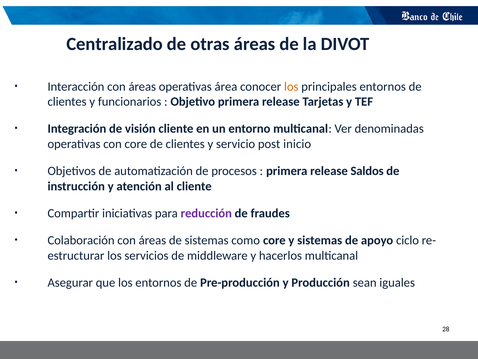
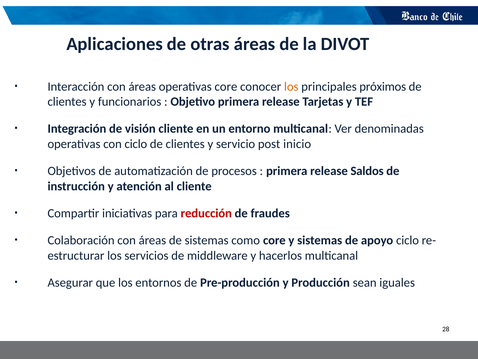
Centralizado: Centralizado -> Aplicaciones
operativas área: área -> core
principales entornos: entornos -> próximos
con core: core -> ciclo
reducción colour: purple -> red
